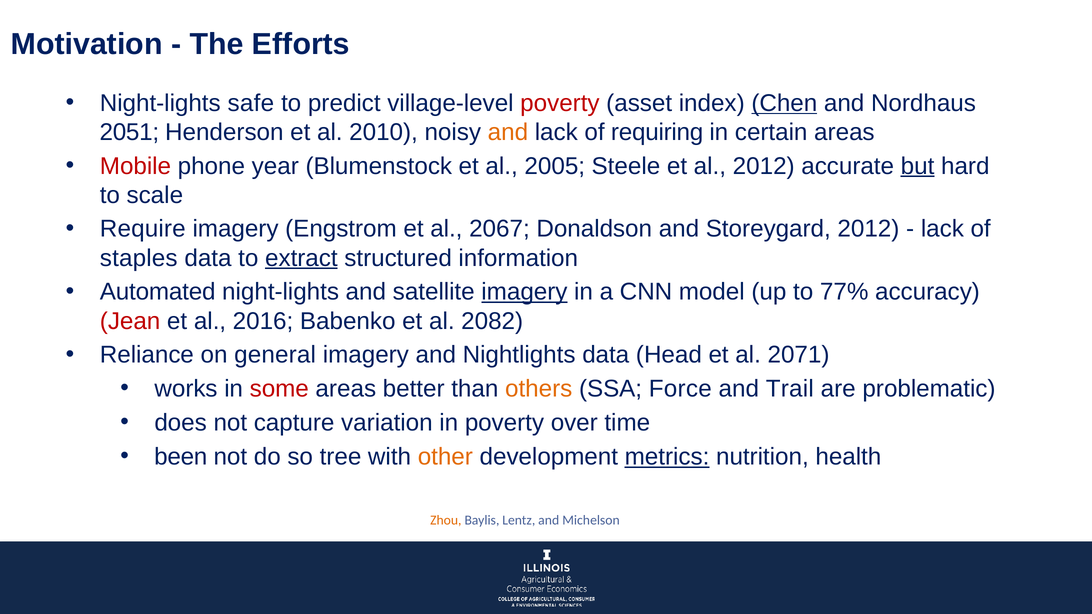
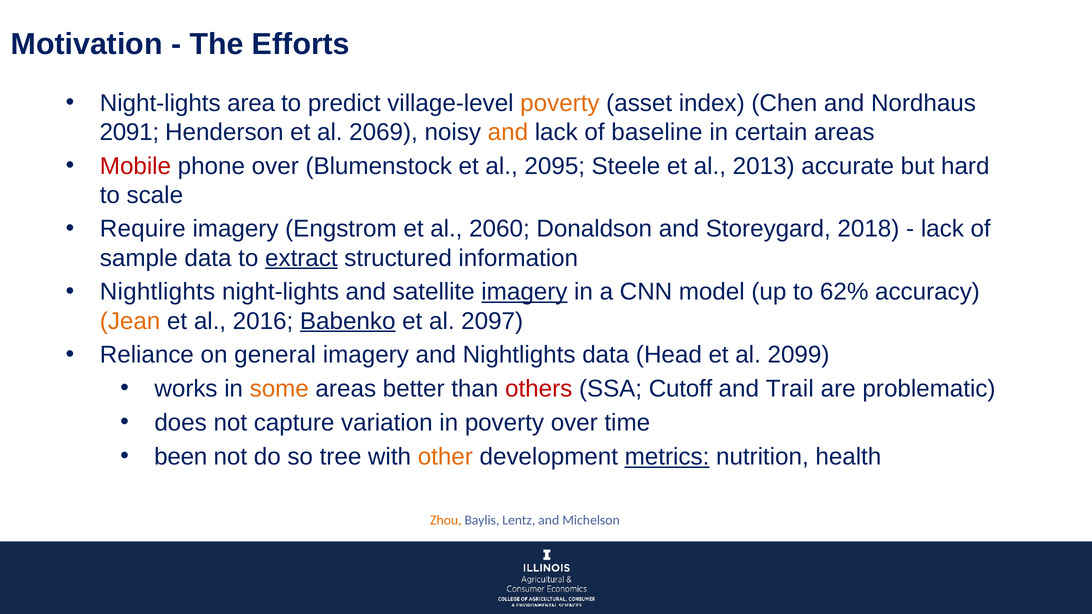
safe: safe -> area
poverty at (560, 103) colour: red -> orange
Chen underline: present -> none
2051: 2051 -> 2091
2010: 2010 -> 2069
requiring: requiring -> baseline
phone year: year -> over
2005: 2005 -> 2095
al 2012: 2012 -> 2013
but underline: present -> none
2067: 2067 -> 2060
Storeygard 2012: 2012 -> 2018
staples: staples -> sample
Automated at (158, 292): Automated -> Nightlights
77%: 77% -> 62%
Jean colour: red -> orange
Babenko underline: none -> present
2082: 2082 -> 2097
2071: 2071 -> 2099
some colour: red -> orange
others colour: orange -> red
Force: Force -> Cutoff
